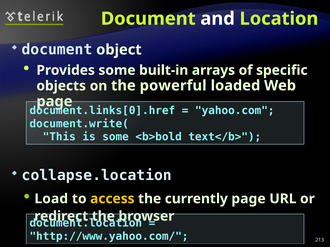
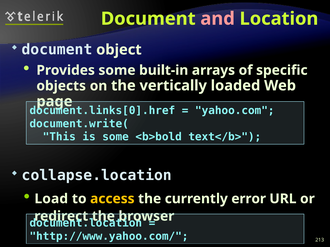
and colour: white -> pink
powerful: powerful -> vertically
currently page: page -> error
